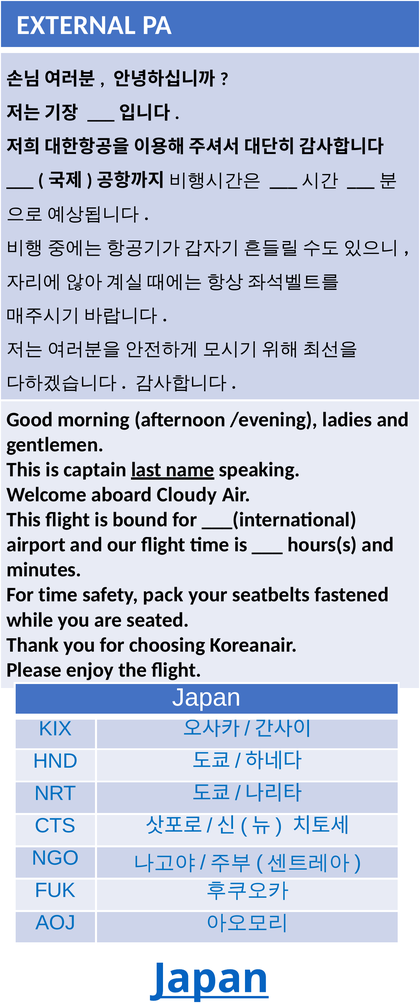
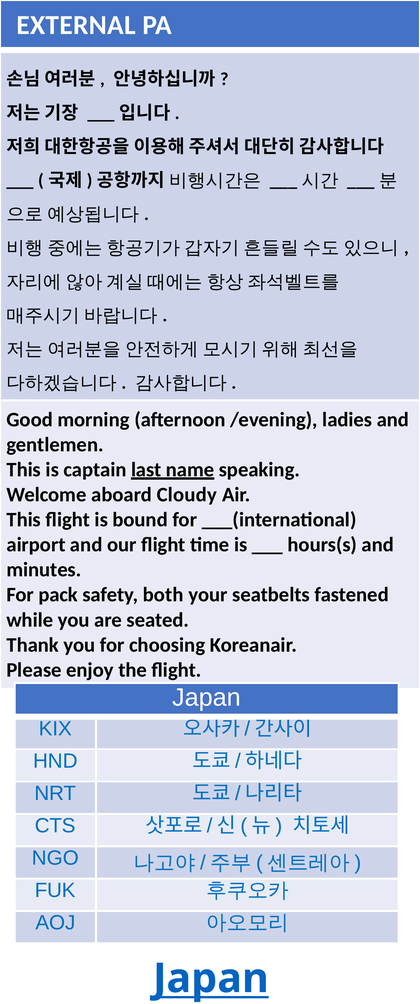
For time: time -> pack
pack: pack -> both
